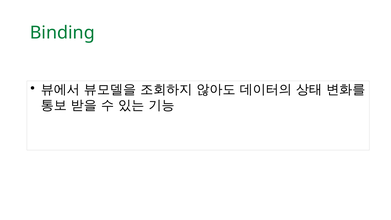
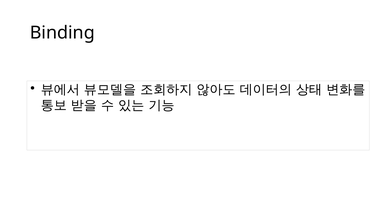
Binding colour: green -> black
